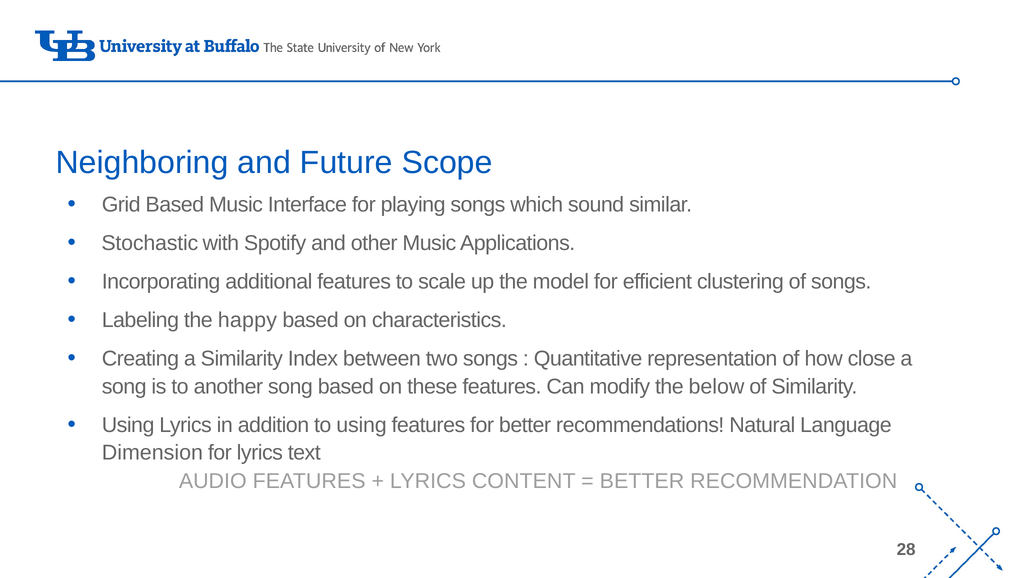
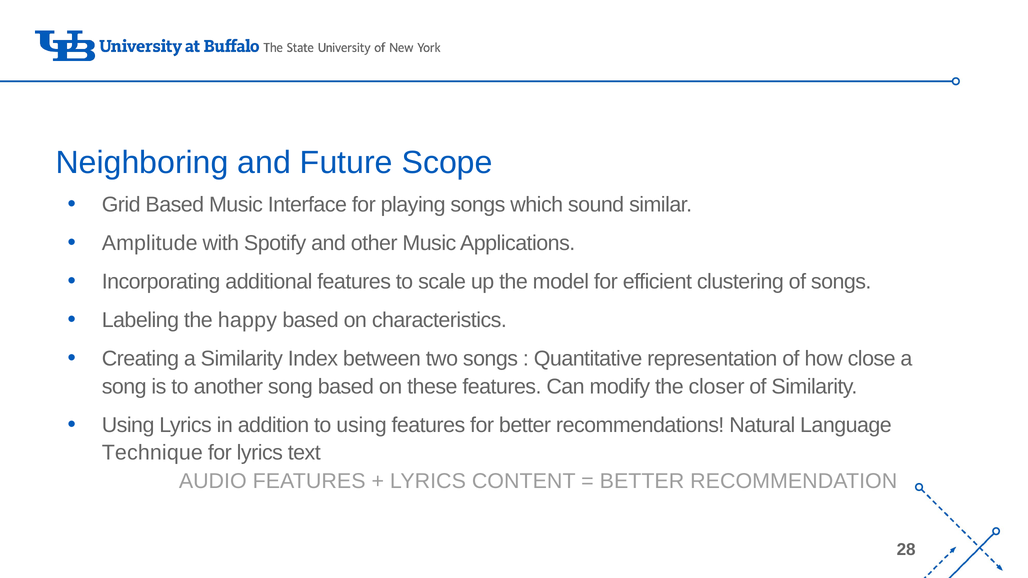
Stochastic: Stochastic -> Amplitude
below: below -> closer
Dimension: Dimension -> Technique
